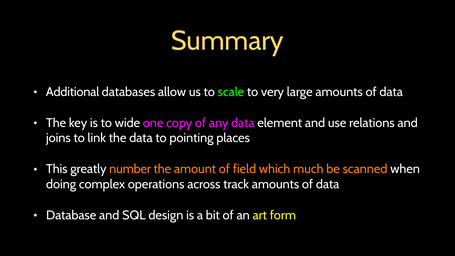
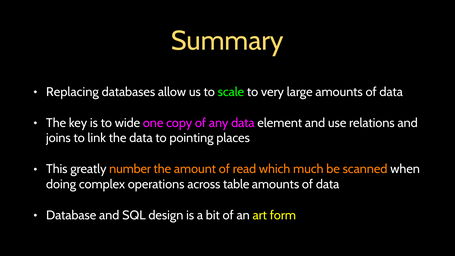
Additional: Additional -> Replacing
field: field -> read
track: track -> table
